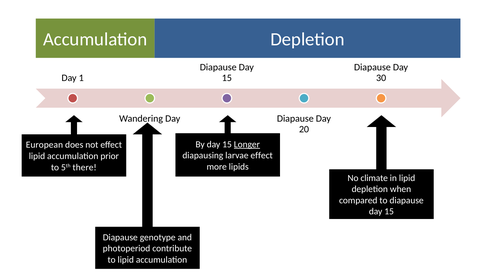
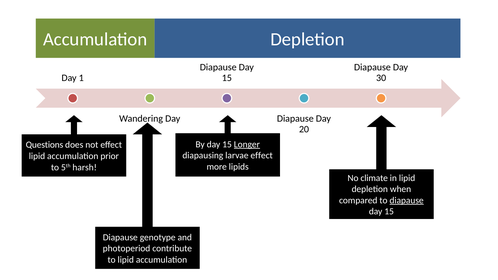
European: European -> Questions
there: there -> harsh
diapause at (407, 200) underline: none -> present
